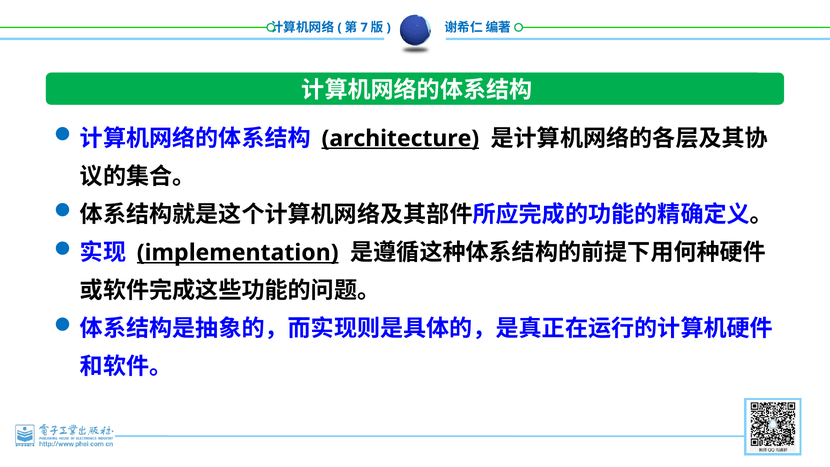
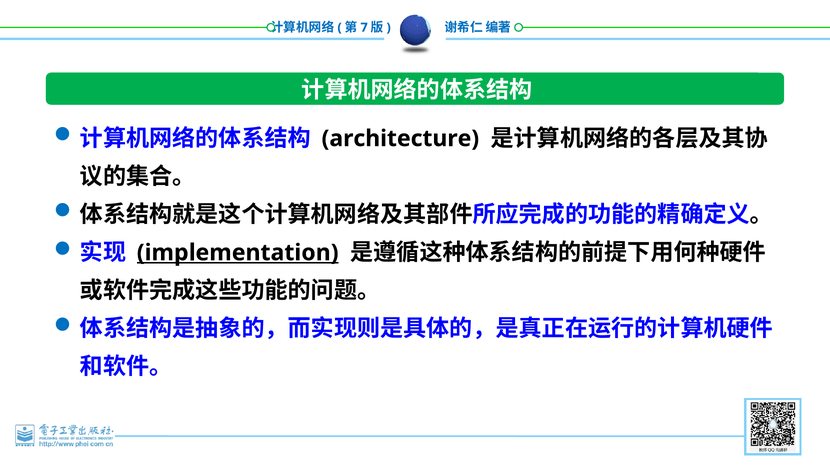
architecture underline: present -> none
